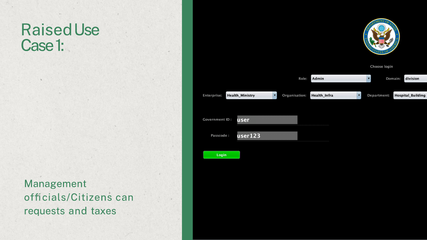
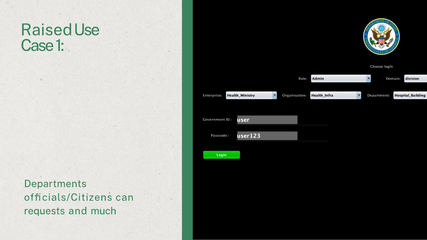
Management: Management -> Departments
taxes: taxes -> much
